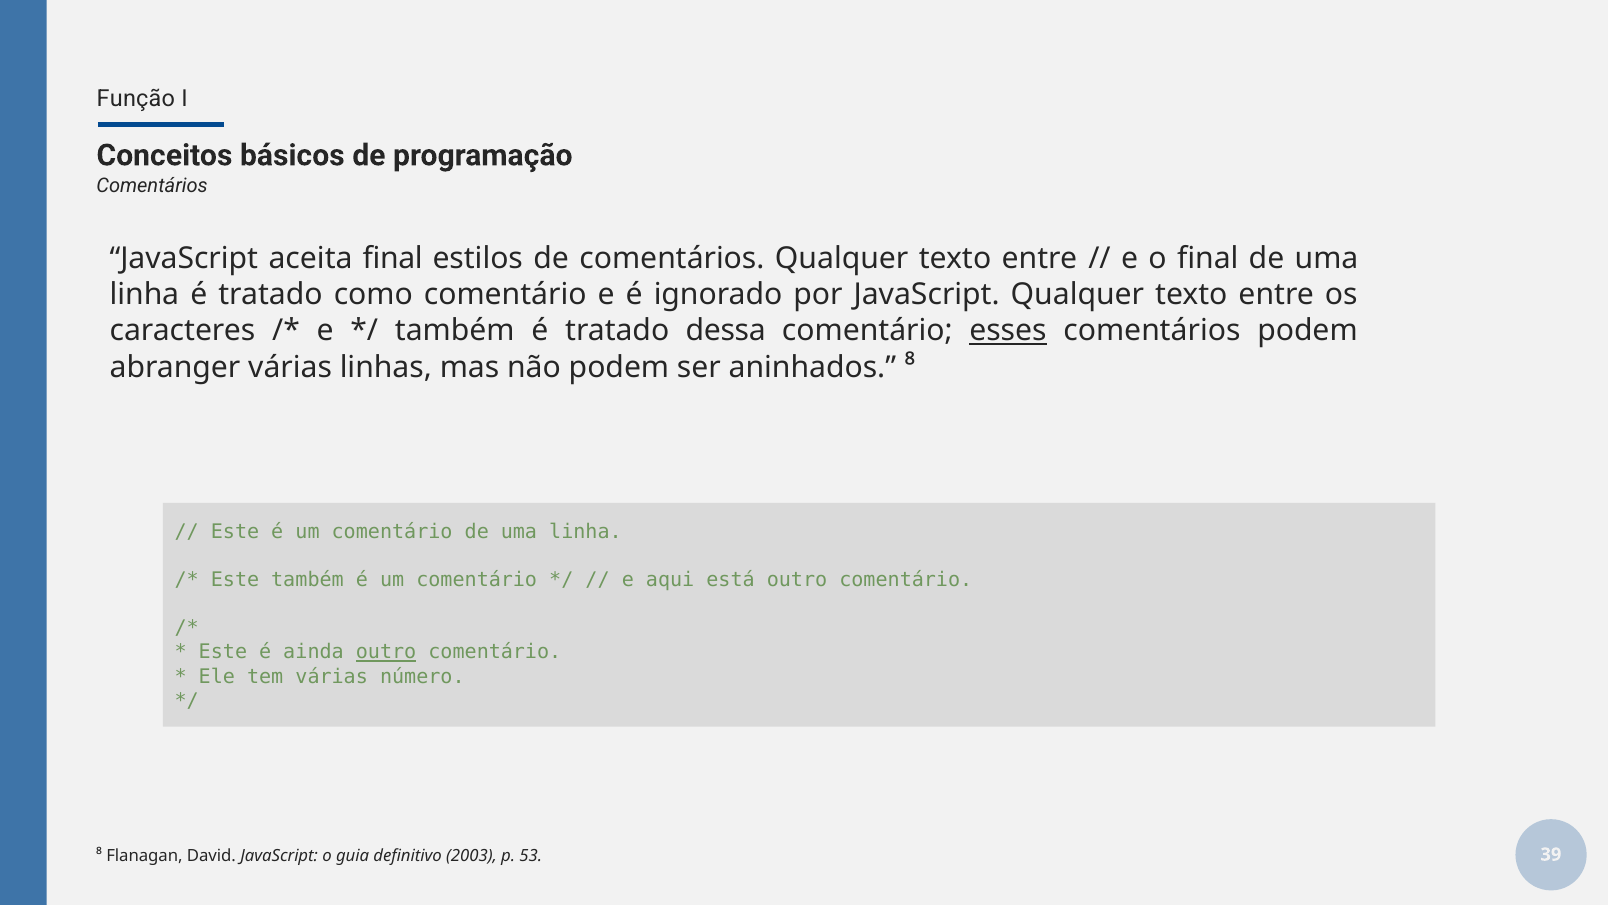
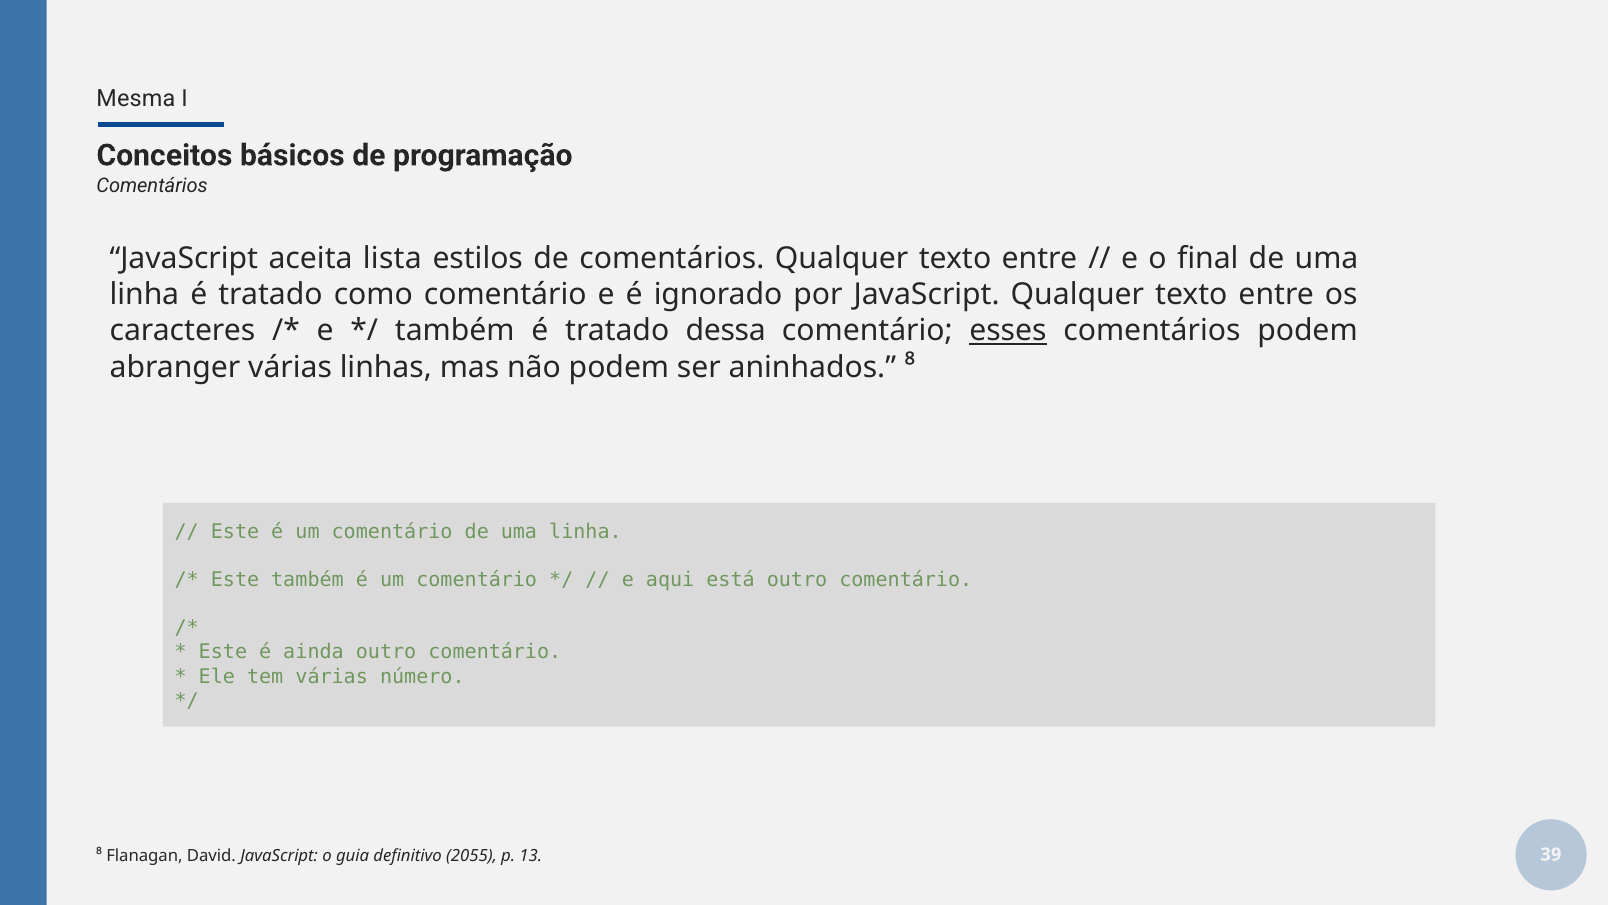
Função: Função -> Mesma
aceita final: final -> lista
outro at (386, 652) underline: present -> none
2003: 2003 -> 2055
53: 53 -> 13
